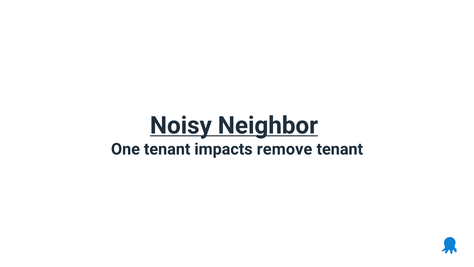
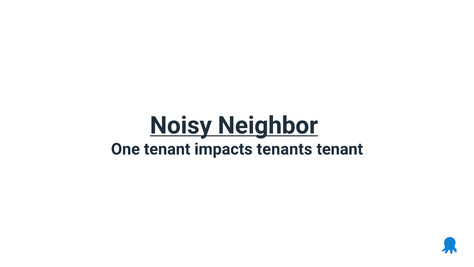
remove: remove -> tenants
